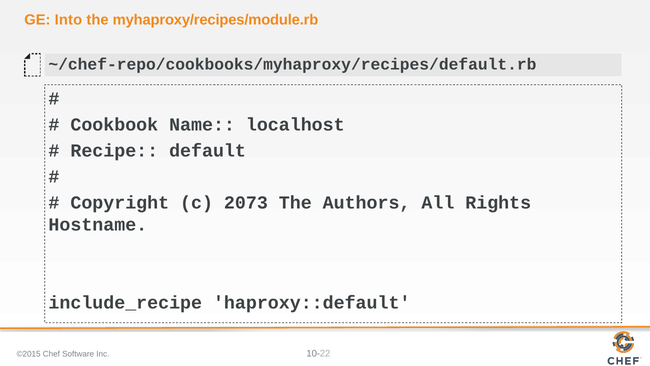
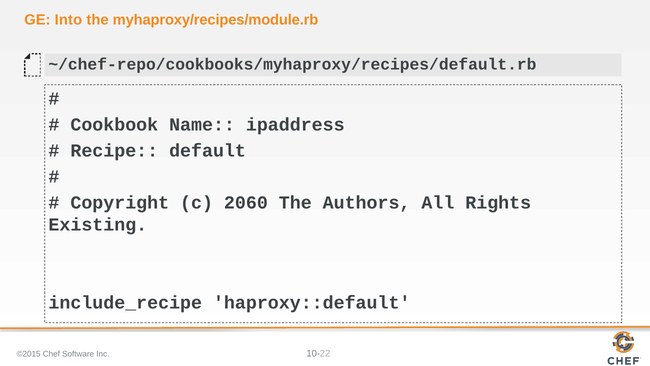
localhost: localhost -> ipaddress
2073: 2073 -> 2060
Hostname: Hostname -> Existing
